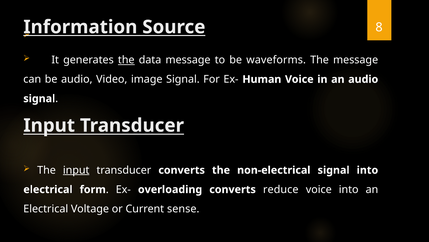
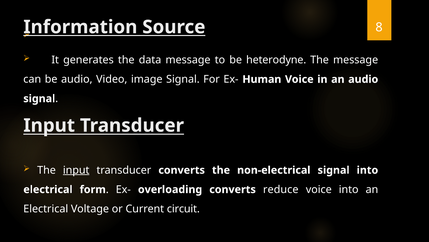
the at (126, 60) underline: present -> none
waveforms: waveforms -> heterodyne
sense: sense -> circuit
